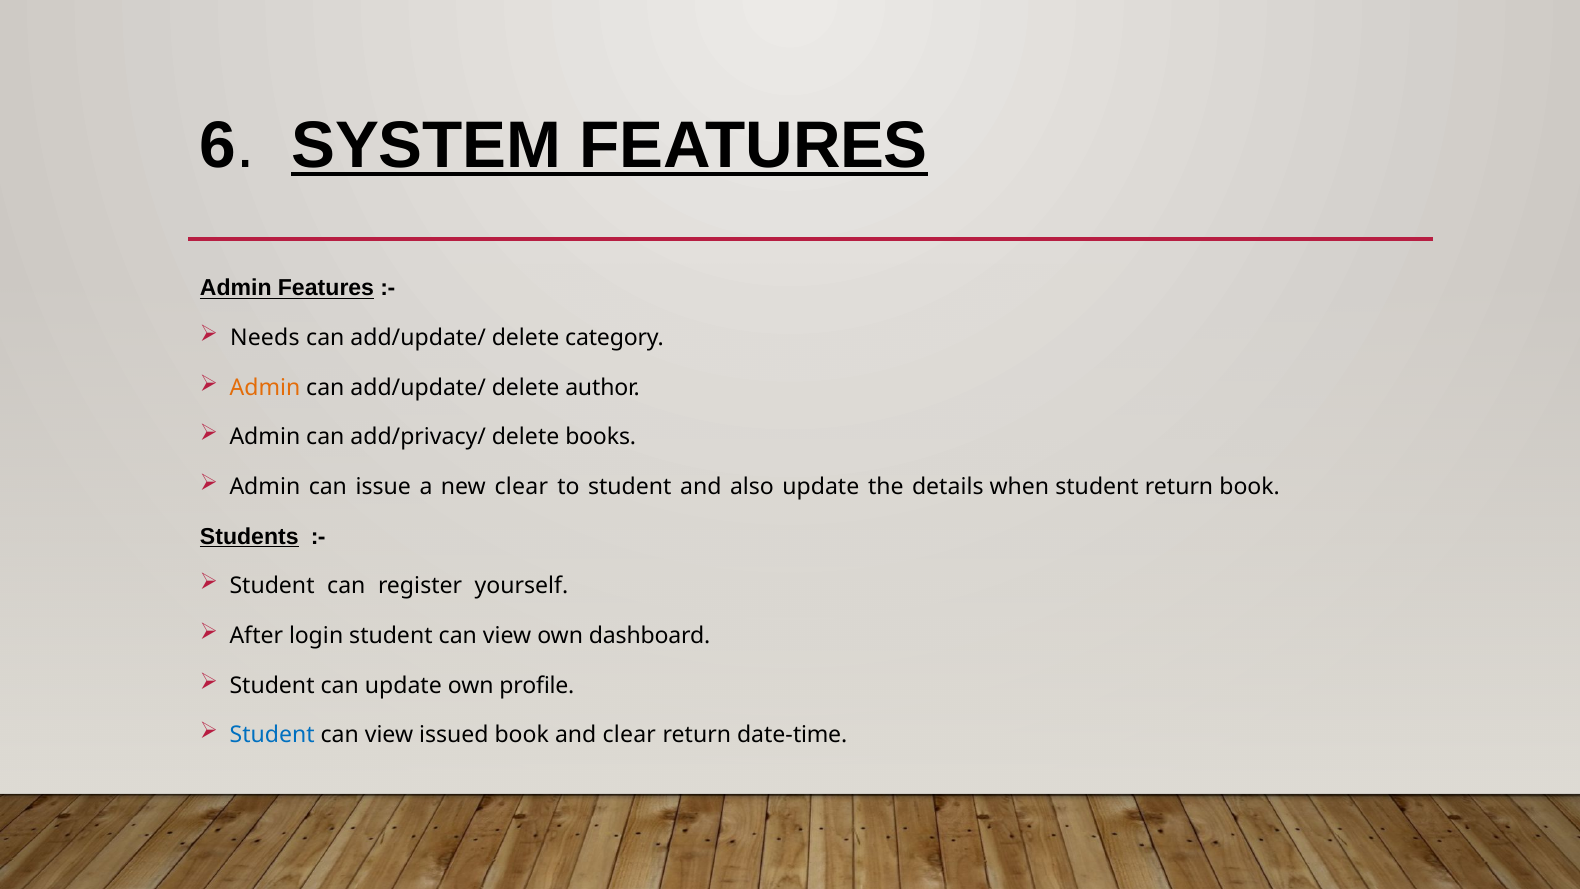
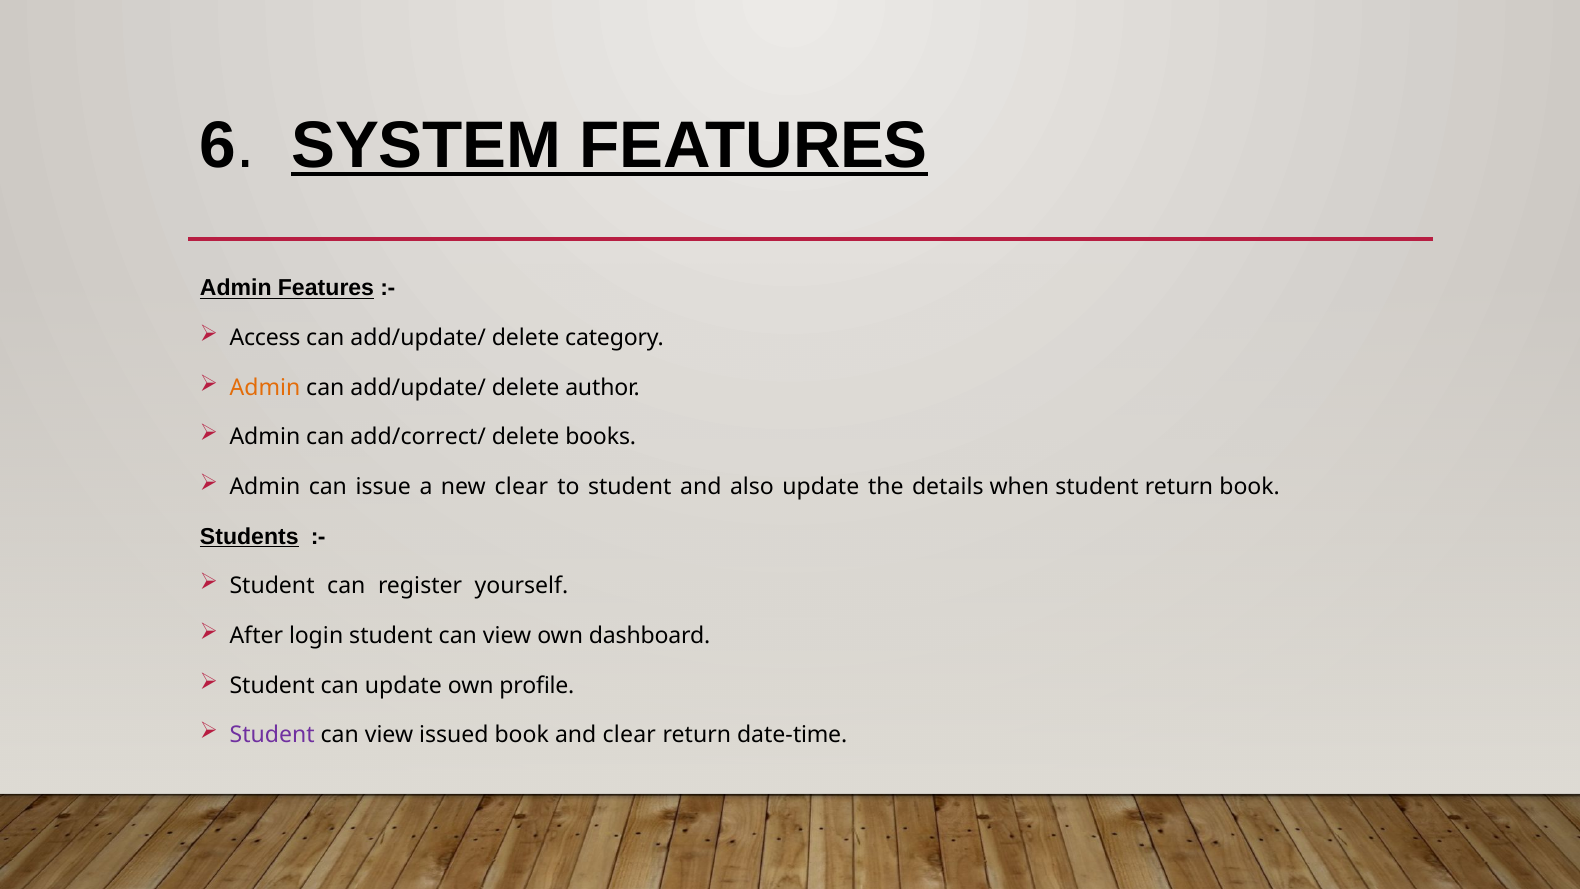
Needs: Needs -> Access
add/privacy/: add/privacy/ -> add/correct/
Student at (272, 735) colour: blue -> purple
